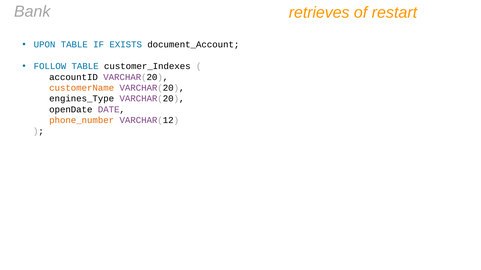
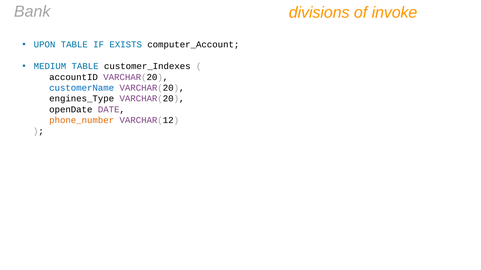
retrieves: retrieves -> divisions
restart: restart -> invoke
document_Account: document_Account -> computer_Account
FOLLOW: FOLLOW -> MEDIUM
customerName colour: orange -> blue
